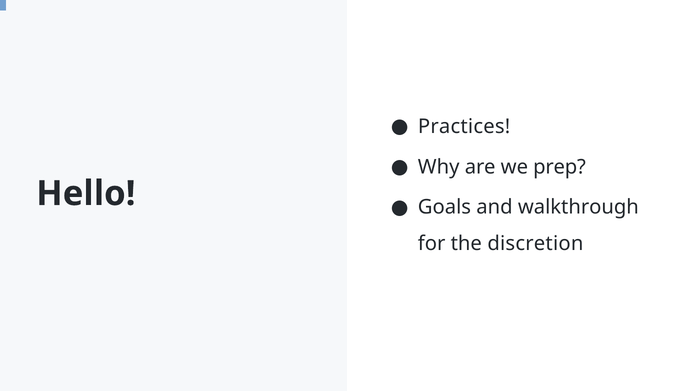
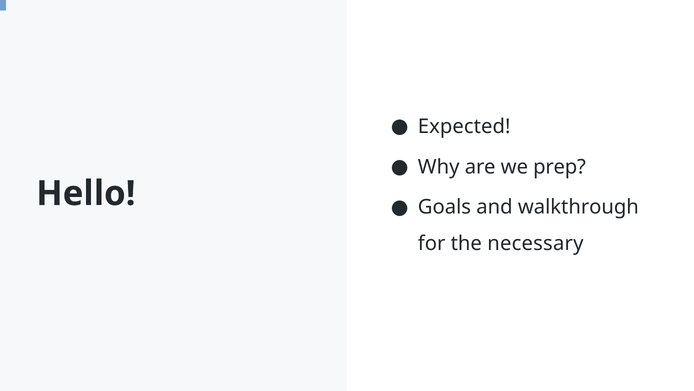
Practices: Practices -> Expected
discretion: discretion -> necessary
